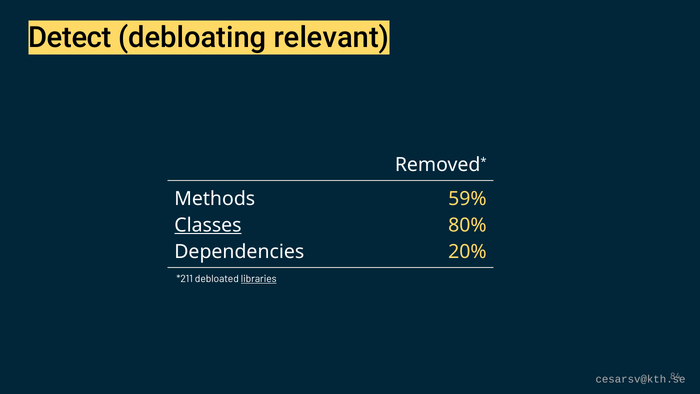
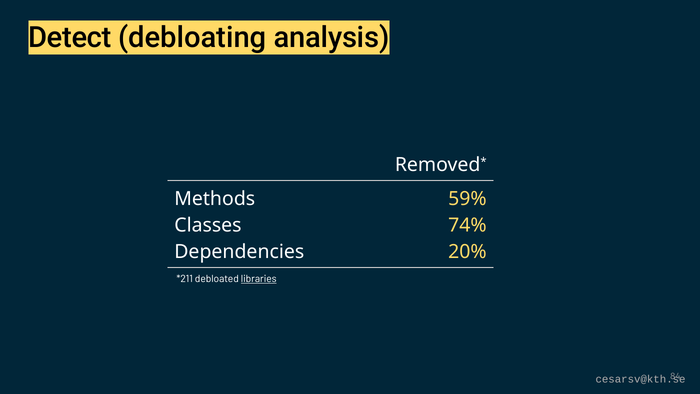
relevant: relevant -> analysis
Classes underline: present -> none
80%: 80% -> 74%
